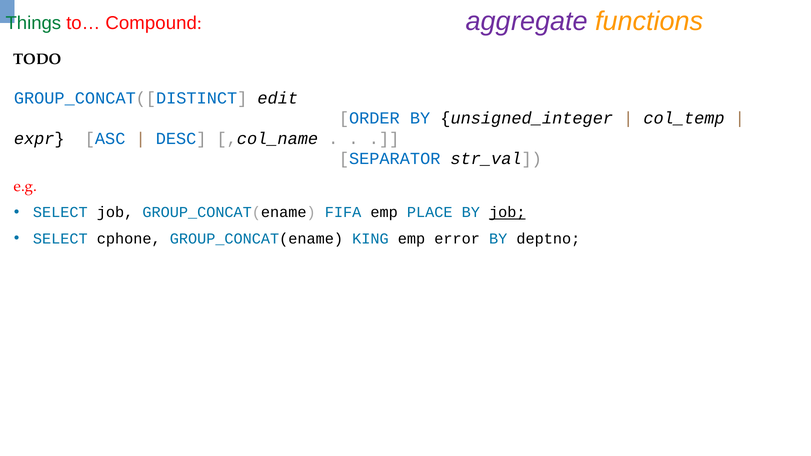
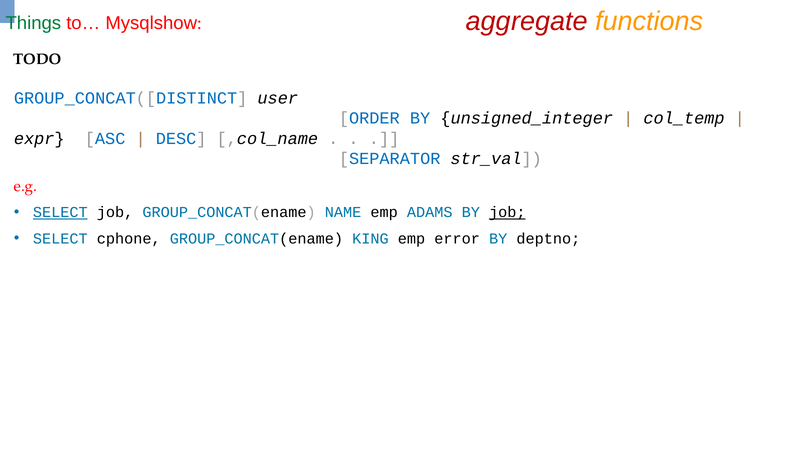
aggregate colour: purple -> red
Compound: Compound -> Mysqlshow
edit: edit -> user
SELECT at (60, 213) underline: none -> present
FIFA: FIFA -> NAME
PLACE: PLACE -> ADAMS
